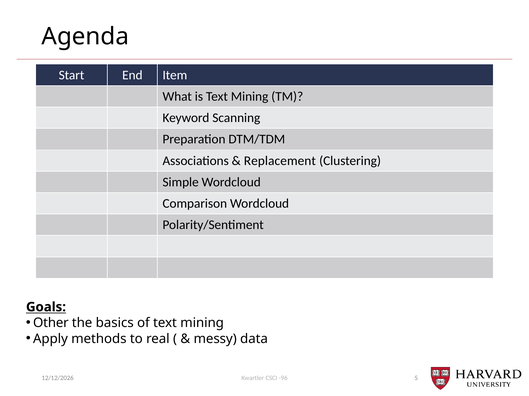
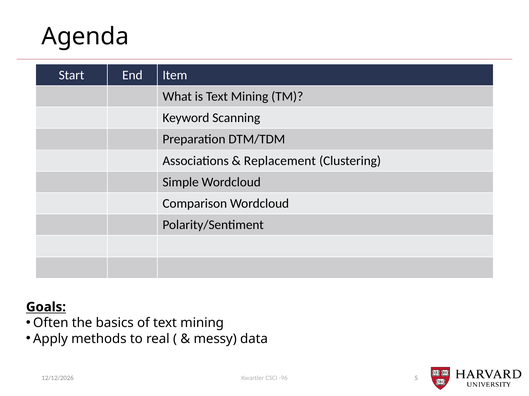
Other: Other -> Often
